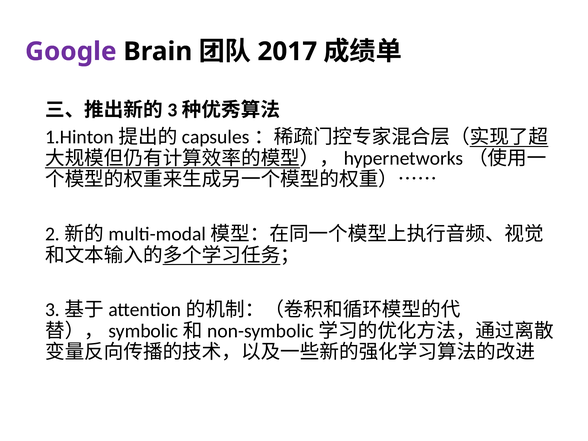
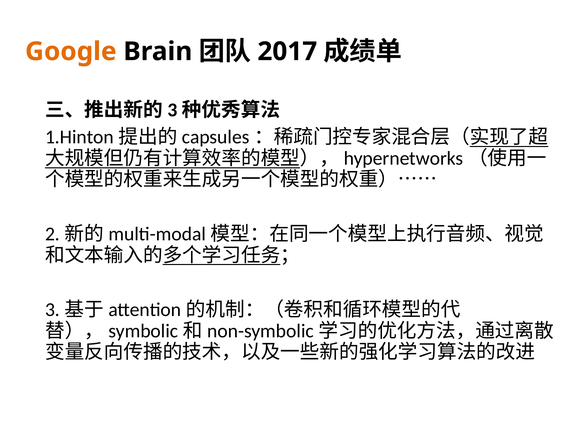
Google colour: purple -> orange
